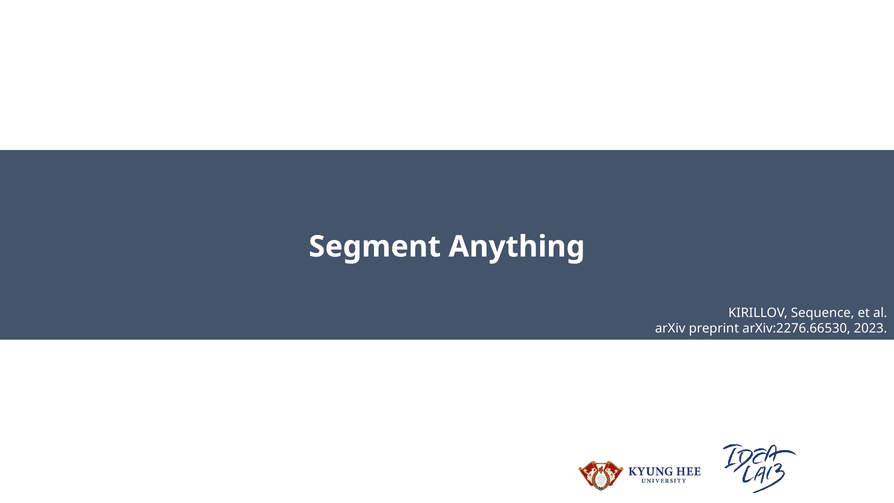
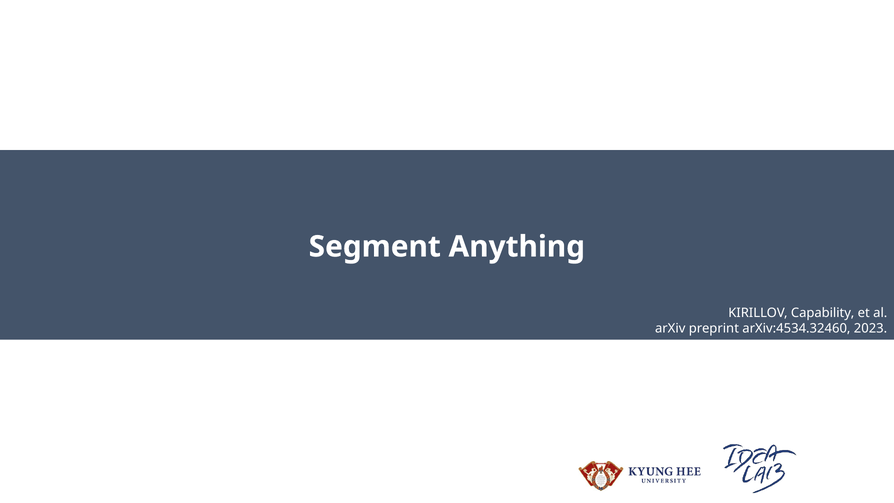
Sequence: Sequence -> Capability
arXiv:2276.66530: arXiv:2276.66530 -> arXiv:4534.32460
